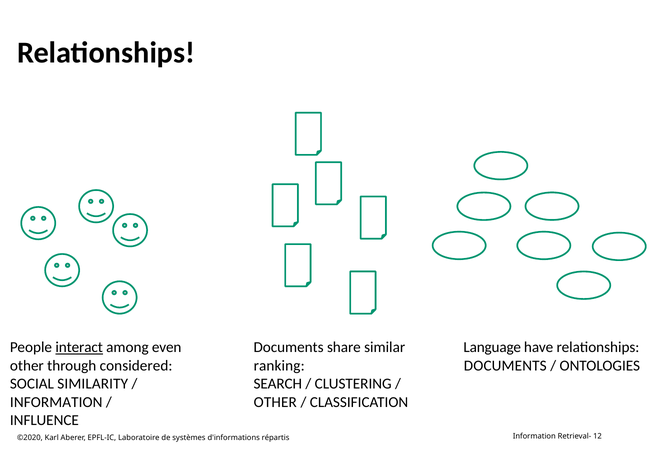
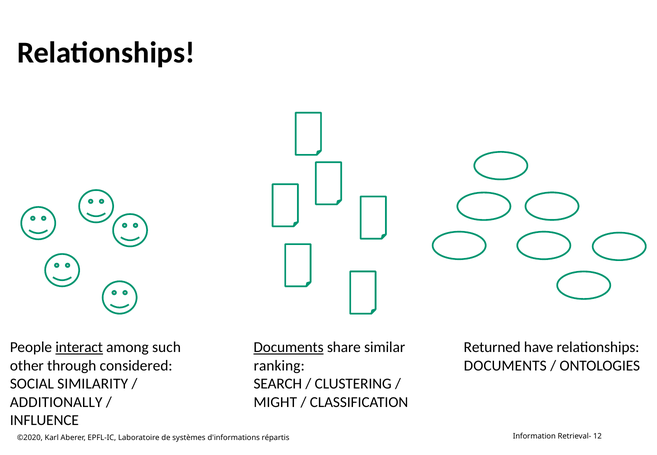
even: even -> such
Documents at (289, 347) underline: none -> present
Language: Language -> Returned
INFORMATION at (56, 402): INFORMATION -> ADDITIONALLY
OTHER at (275, 402): OTHER -> MIGHT
